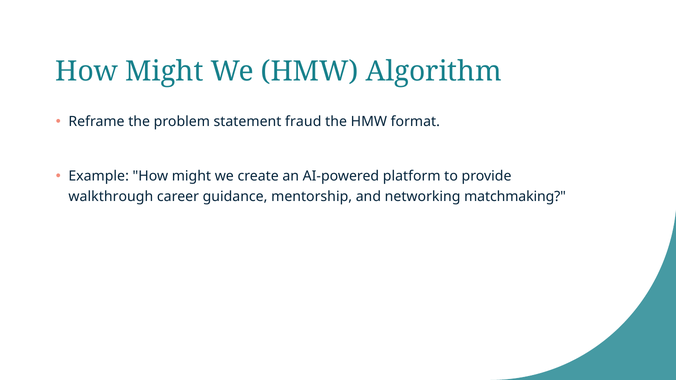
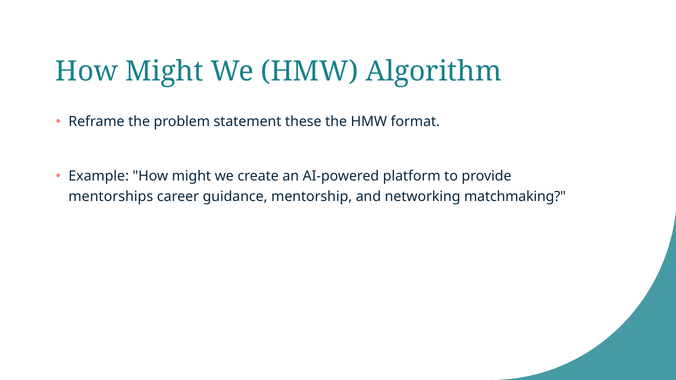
fraud: fraud -> these
walkthrough: walkthrough -> mentorships
